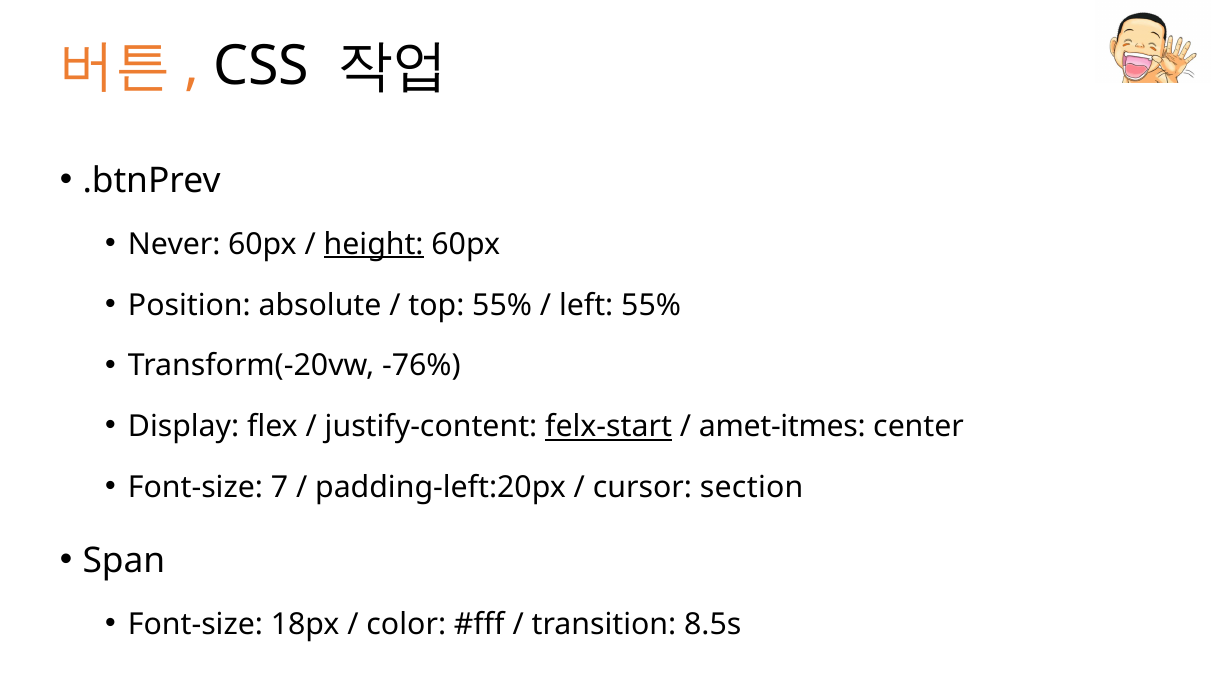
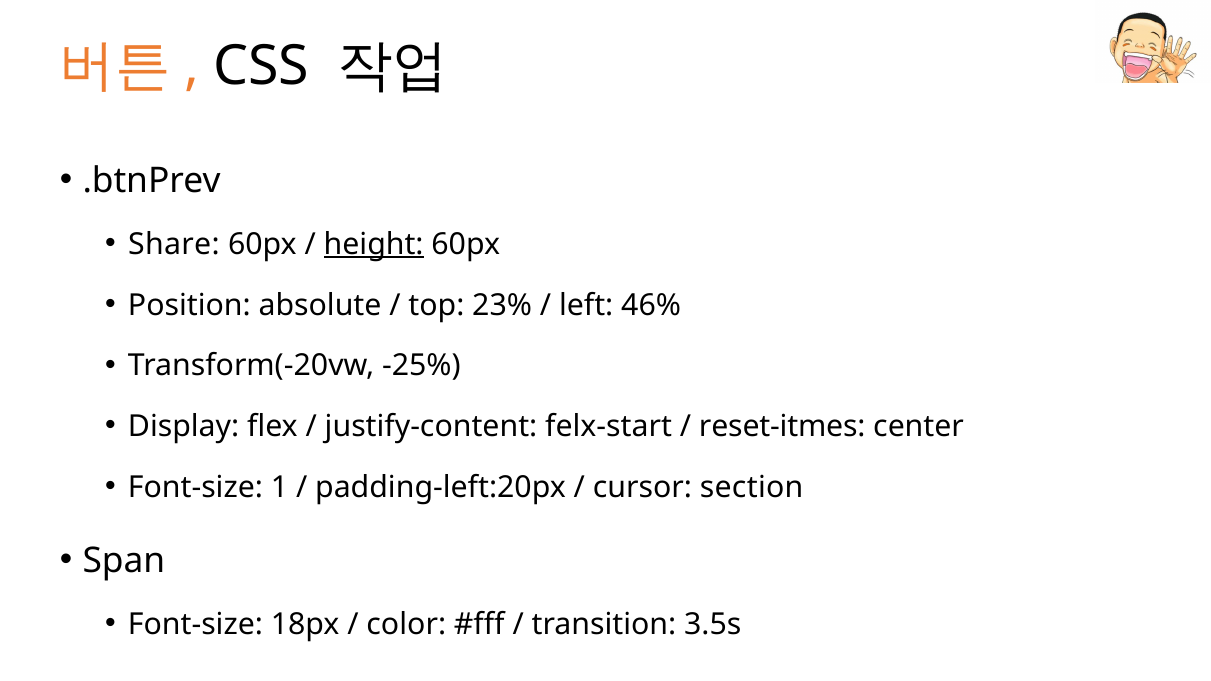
Never: Never -> Share
top 55%: 55% -> 23%
left 55%: 55% -> 46%
-76%: -76% -> -25%
felx-start underline: present -> none
amet-itmes: amet-itmes -> reset-itmes
7: 7 -> 1
8.5s: 8.5s -> 3.5s
